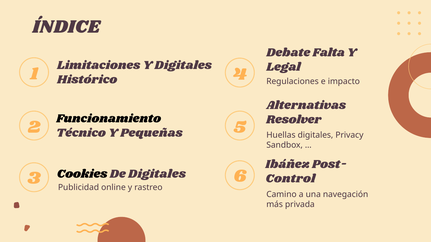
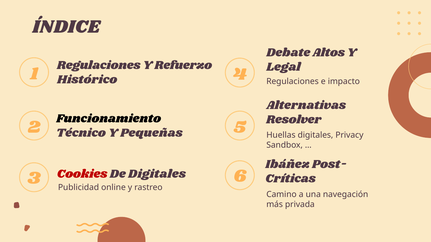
Falta: Falta -> Altos
Limitaciones at (99, 65): Limitaciones -> Regulaciones
Y Digitales: Digitales -> Refuerzo
Cookies colour: black -> red
Control: Control -> Críticas
